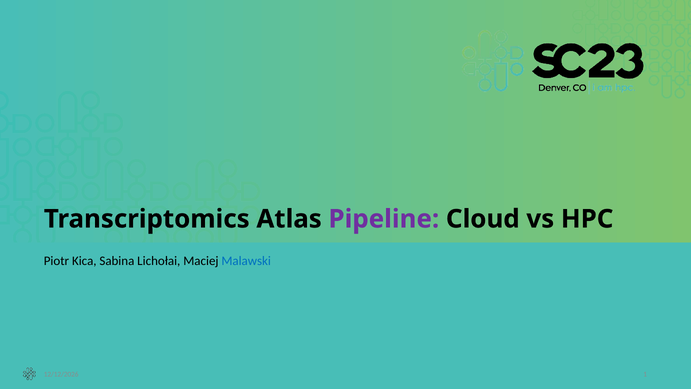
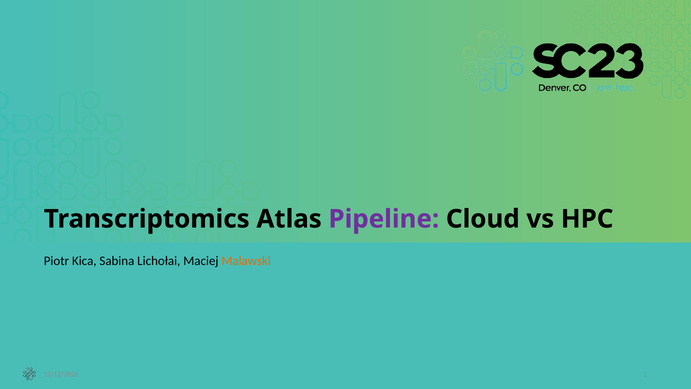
Malawski colour: blue -> orange
